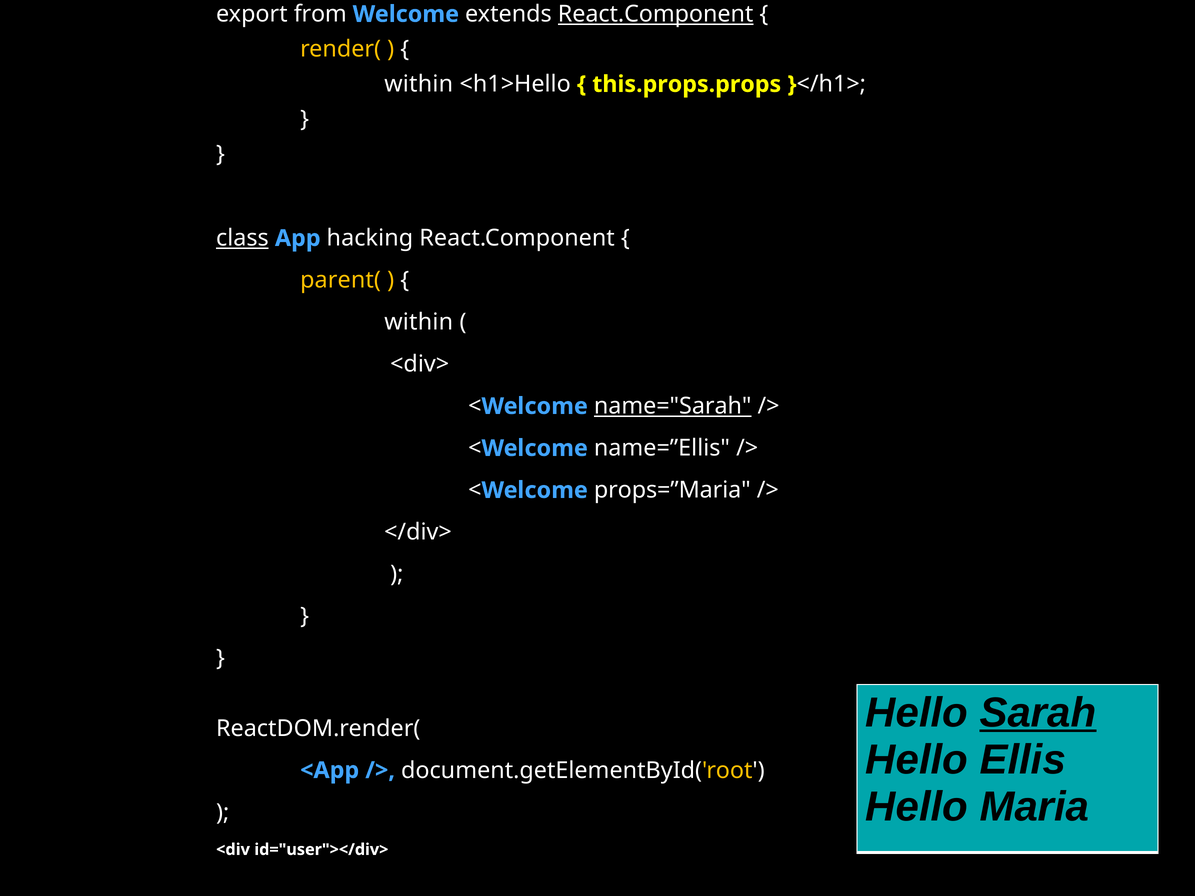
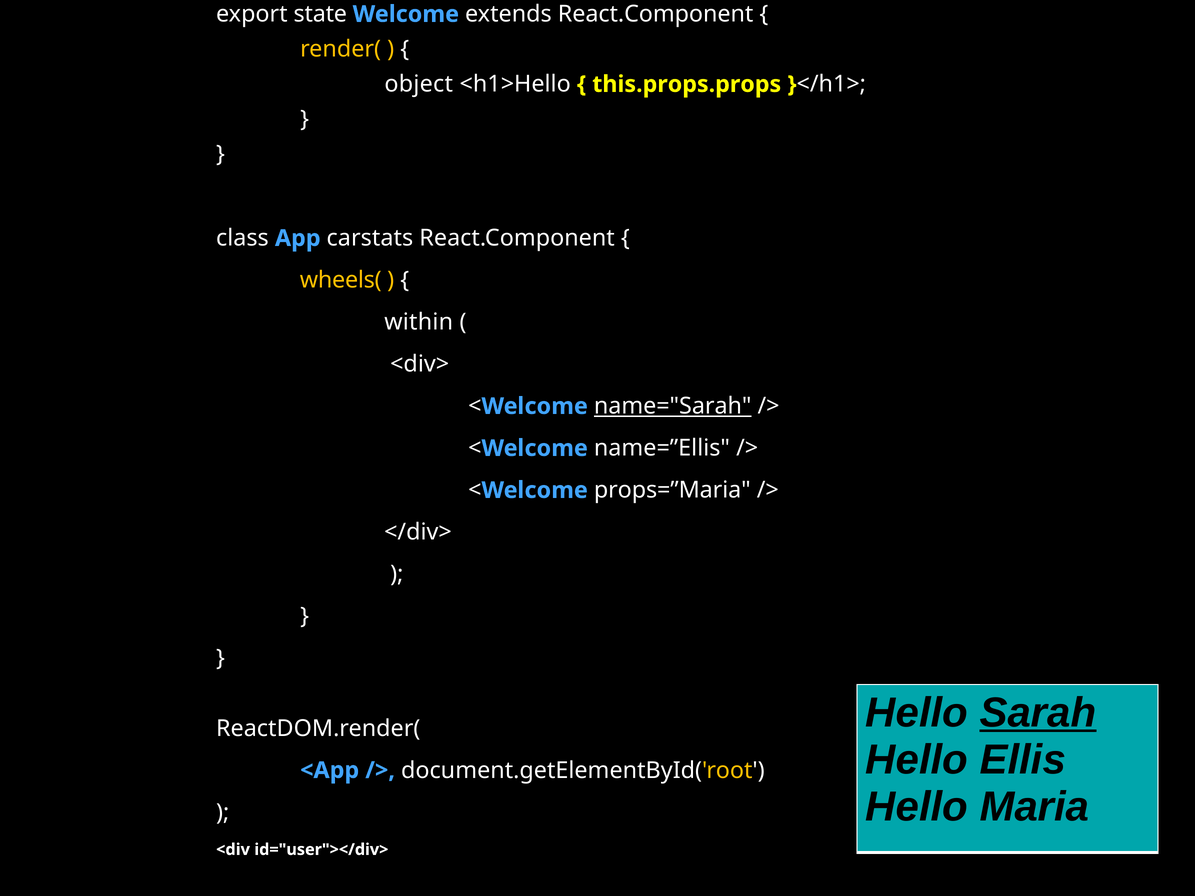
from: from -> state
React.Component at (656, 14) underline: present -> none
within at (419, 84): within -> object
class underline: present -> none
hacking: hacking -> carstats
parent(: parent( -> wheels(
